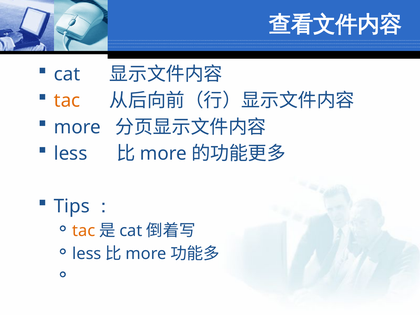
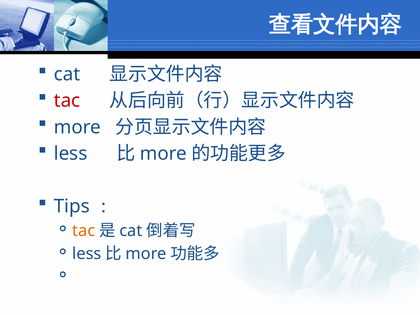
tac at (67, 101) colour: orange -> red
